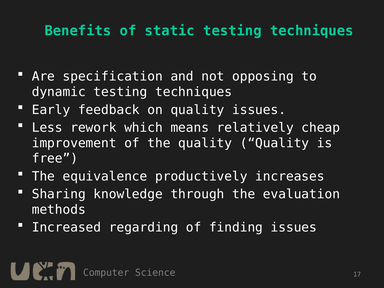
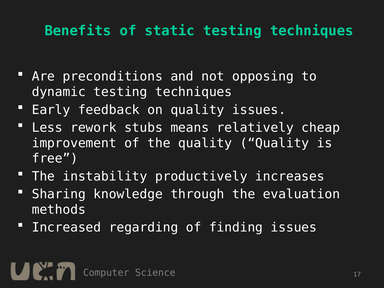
specification: specification -> preconditions
which: which -> stubs
equivalence: equivalence -> instability
